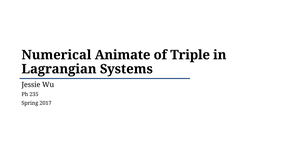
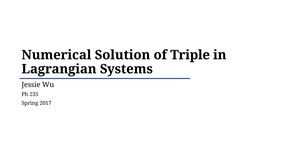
Animate: Animate -> Solution
